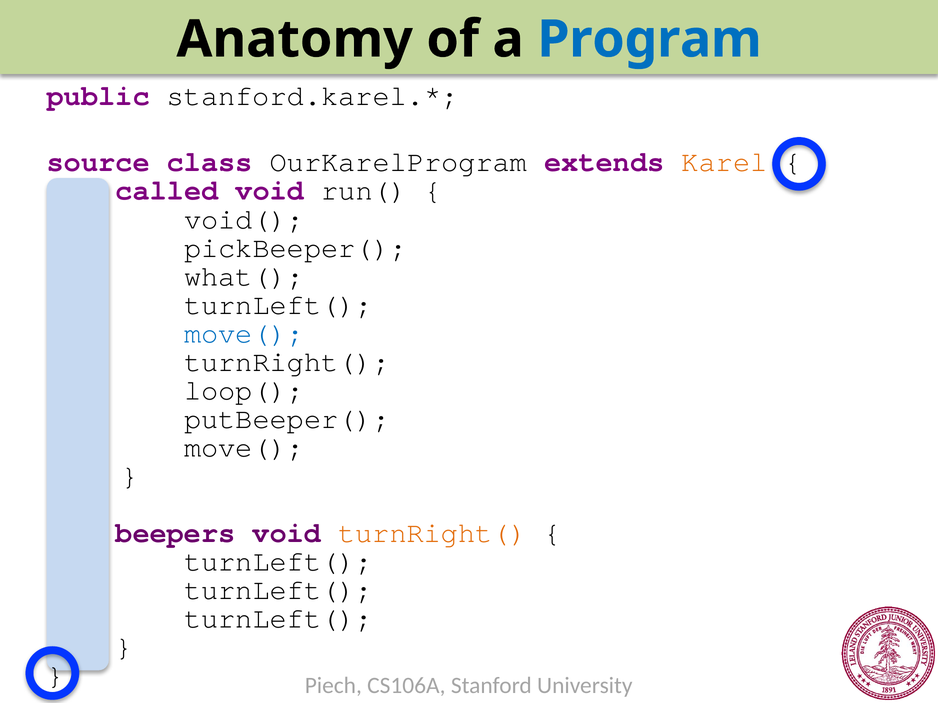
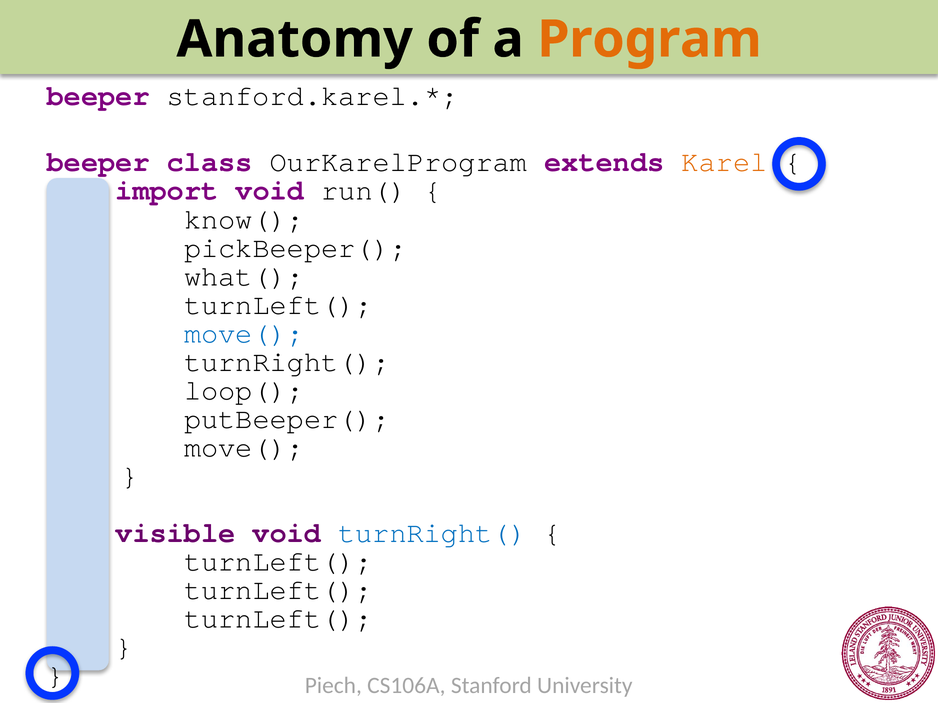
Program colour: blue -> orange
public at (98, 96): public -> beeper
source at (98, 162): source -> beeper
called: called -> import
void(: void( -> know(
beepers: beepers -> visible
turnRight( at (432, 533) colour: orange -> blue
